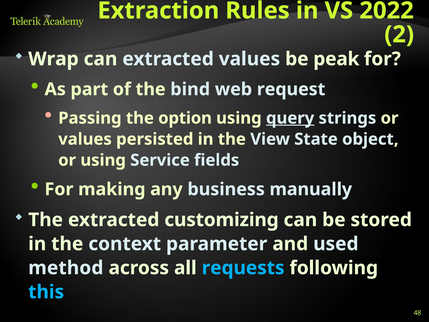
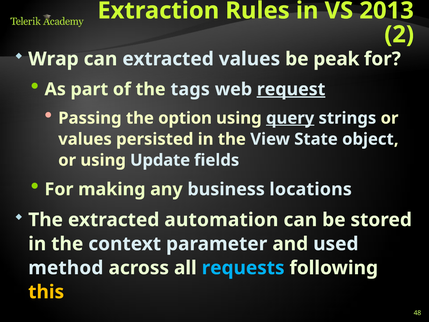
2022: 2022 -> 2013
bind: bind -> tags
request underline: none -> present
Service: Service -> Update
manually: manually -> locations
customizing: customizing -> automation
this colour: light blue -> yellow
